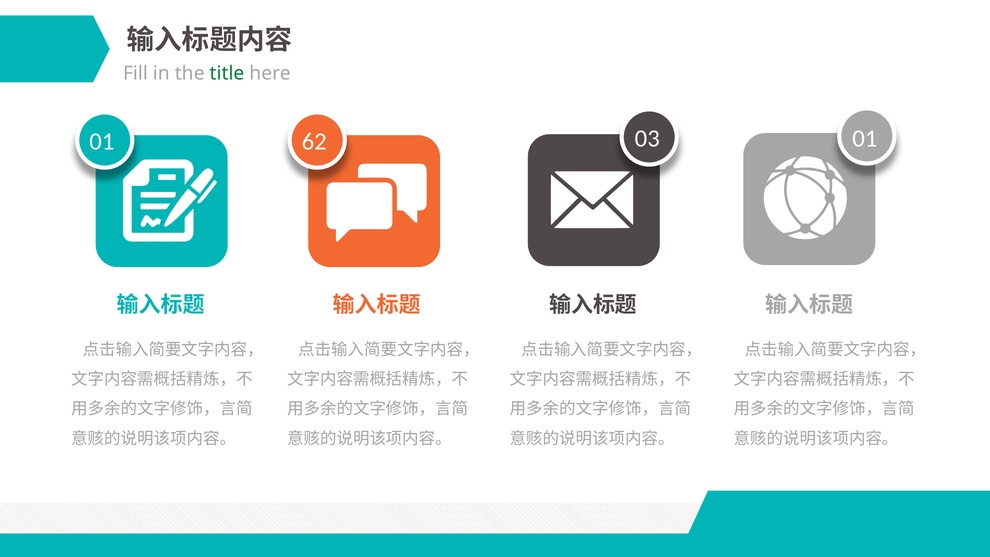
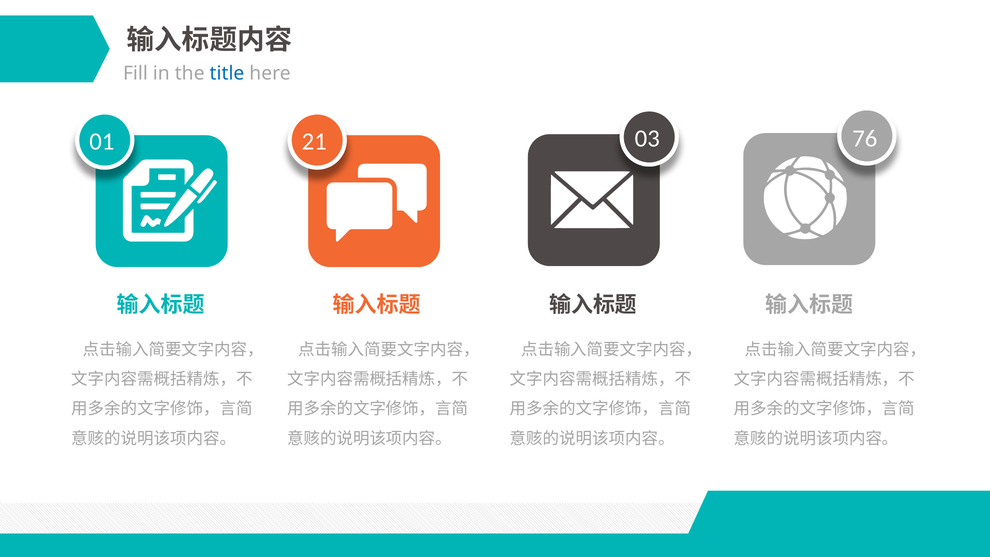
title colour: green -> blue
62: 62 -> 21
03 01: 01 -> 76
